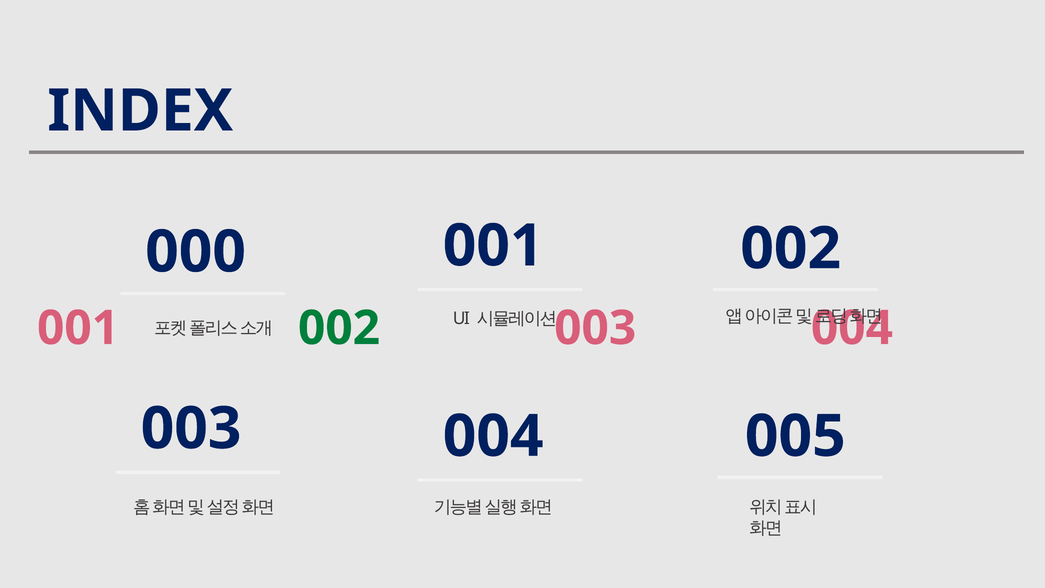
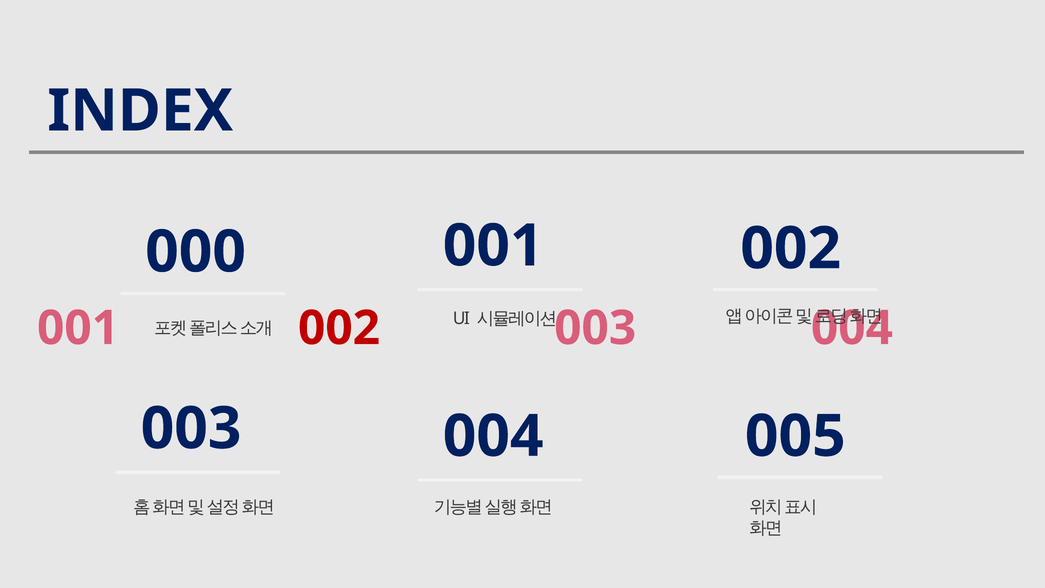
002 at (339, 328) colour: green -> red
